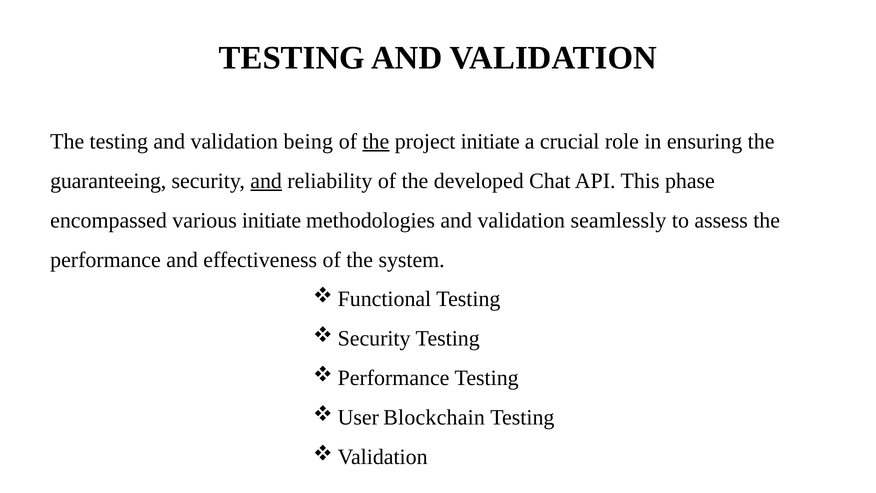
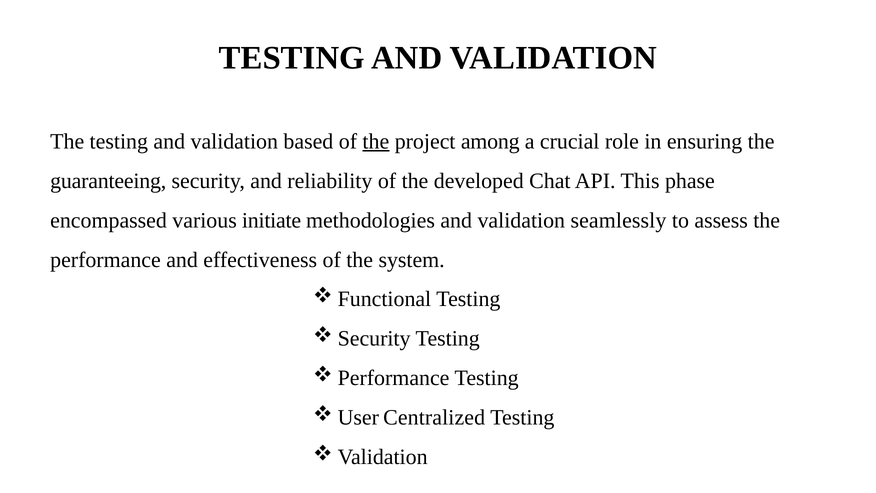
being: being -> based
project initiate: initiate -> among
and at (266, 181) underline: present -> none
Blockchain: Blockchain -> Centralized
